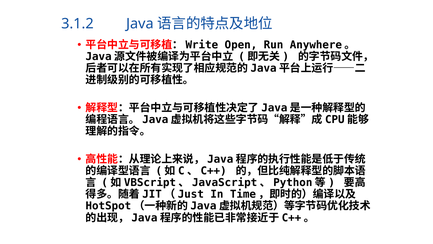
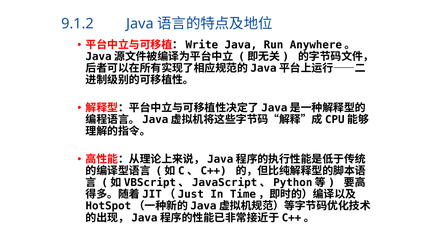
3.1.2: 3.1.2 -> 9.1.2
Open at (241, 45): Open -> Java
